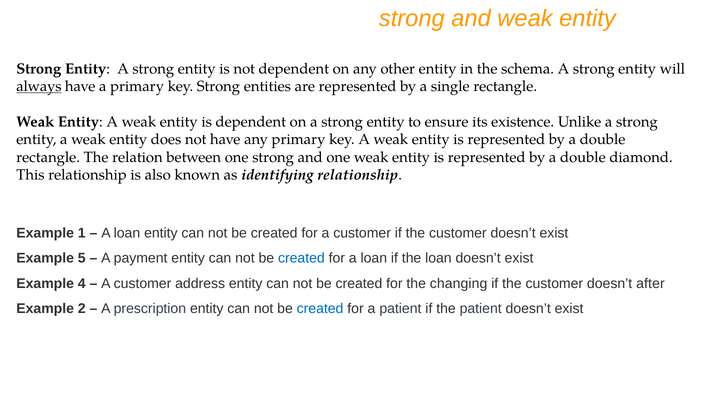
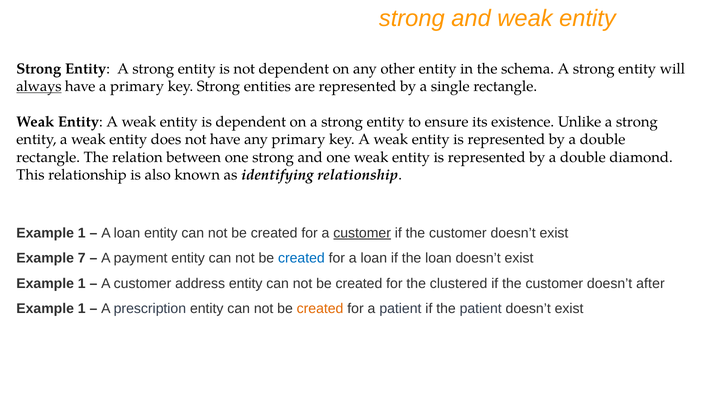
customer at (362, 233) underline: none -> present
5: 5 -> 7
4 at (82, 284): 4 -> 1
changing: changing -> clustered
2 at (82, 309): 2 -> 1
created at (320, 309) colour: blue -> orange
